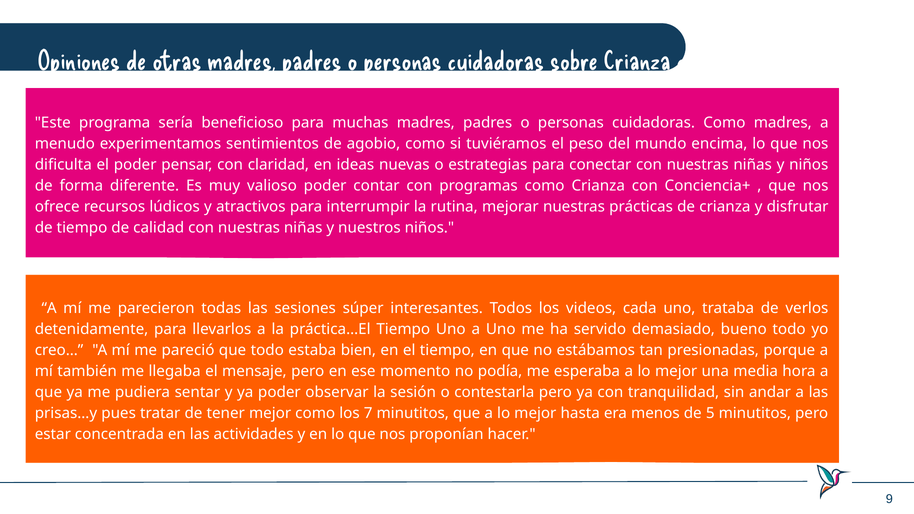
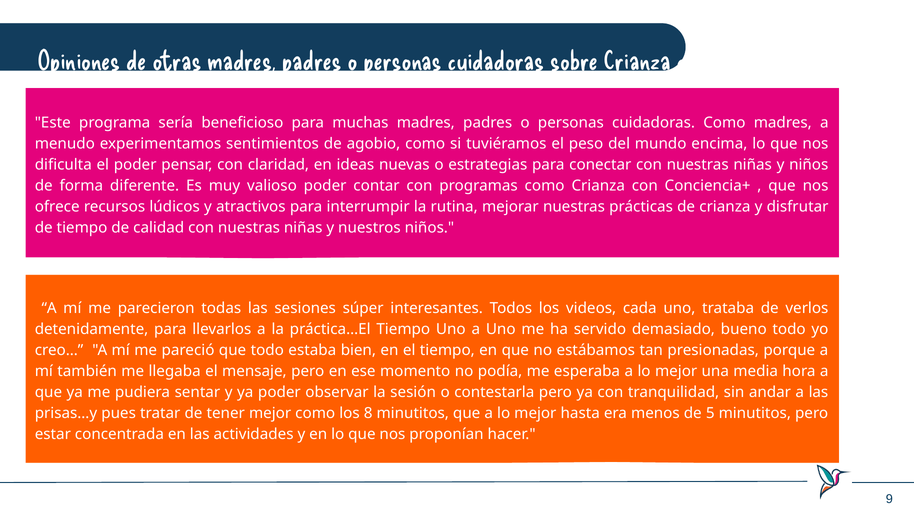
7: 7 -> 8
